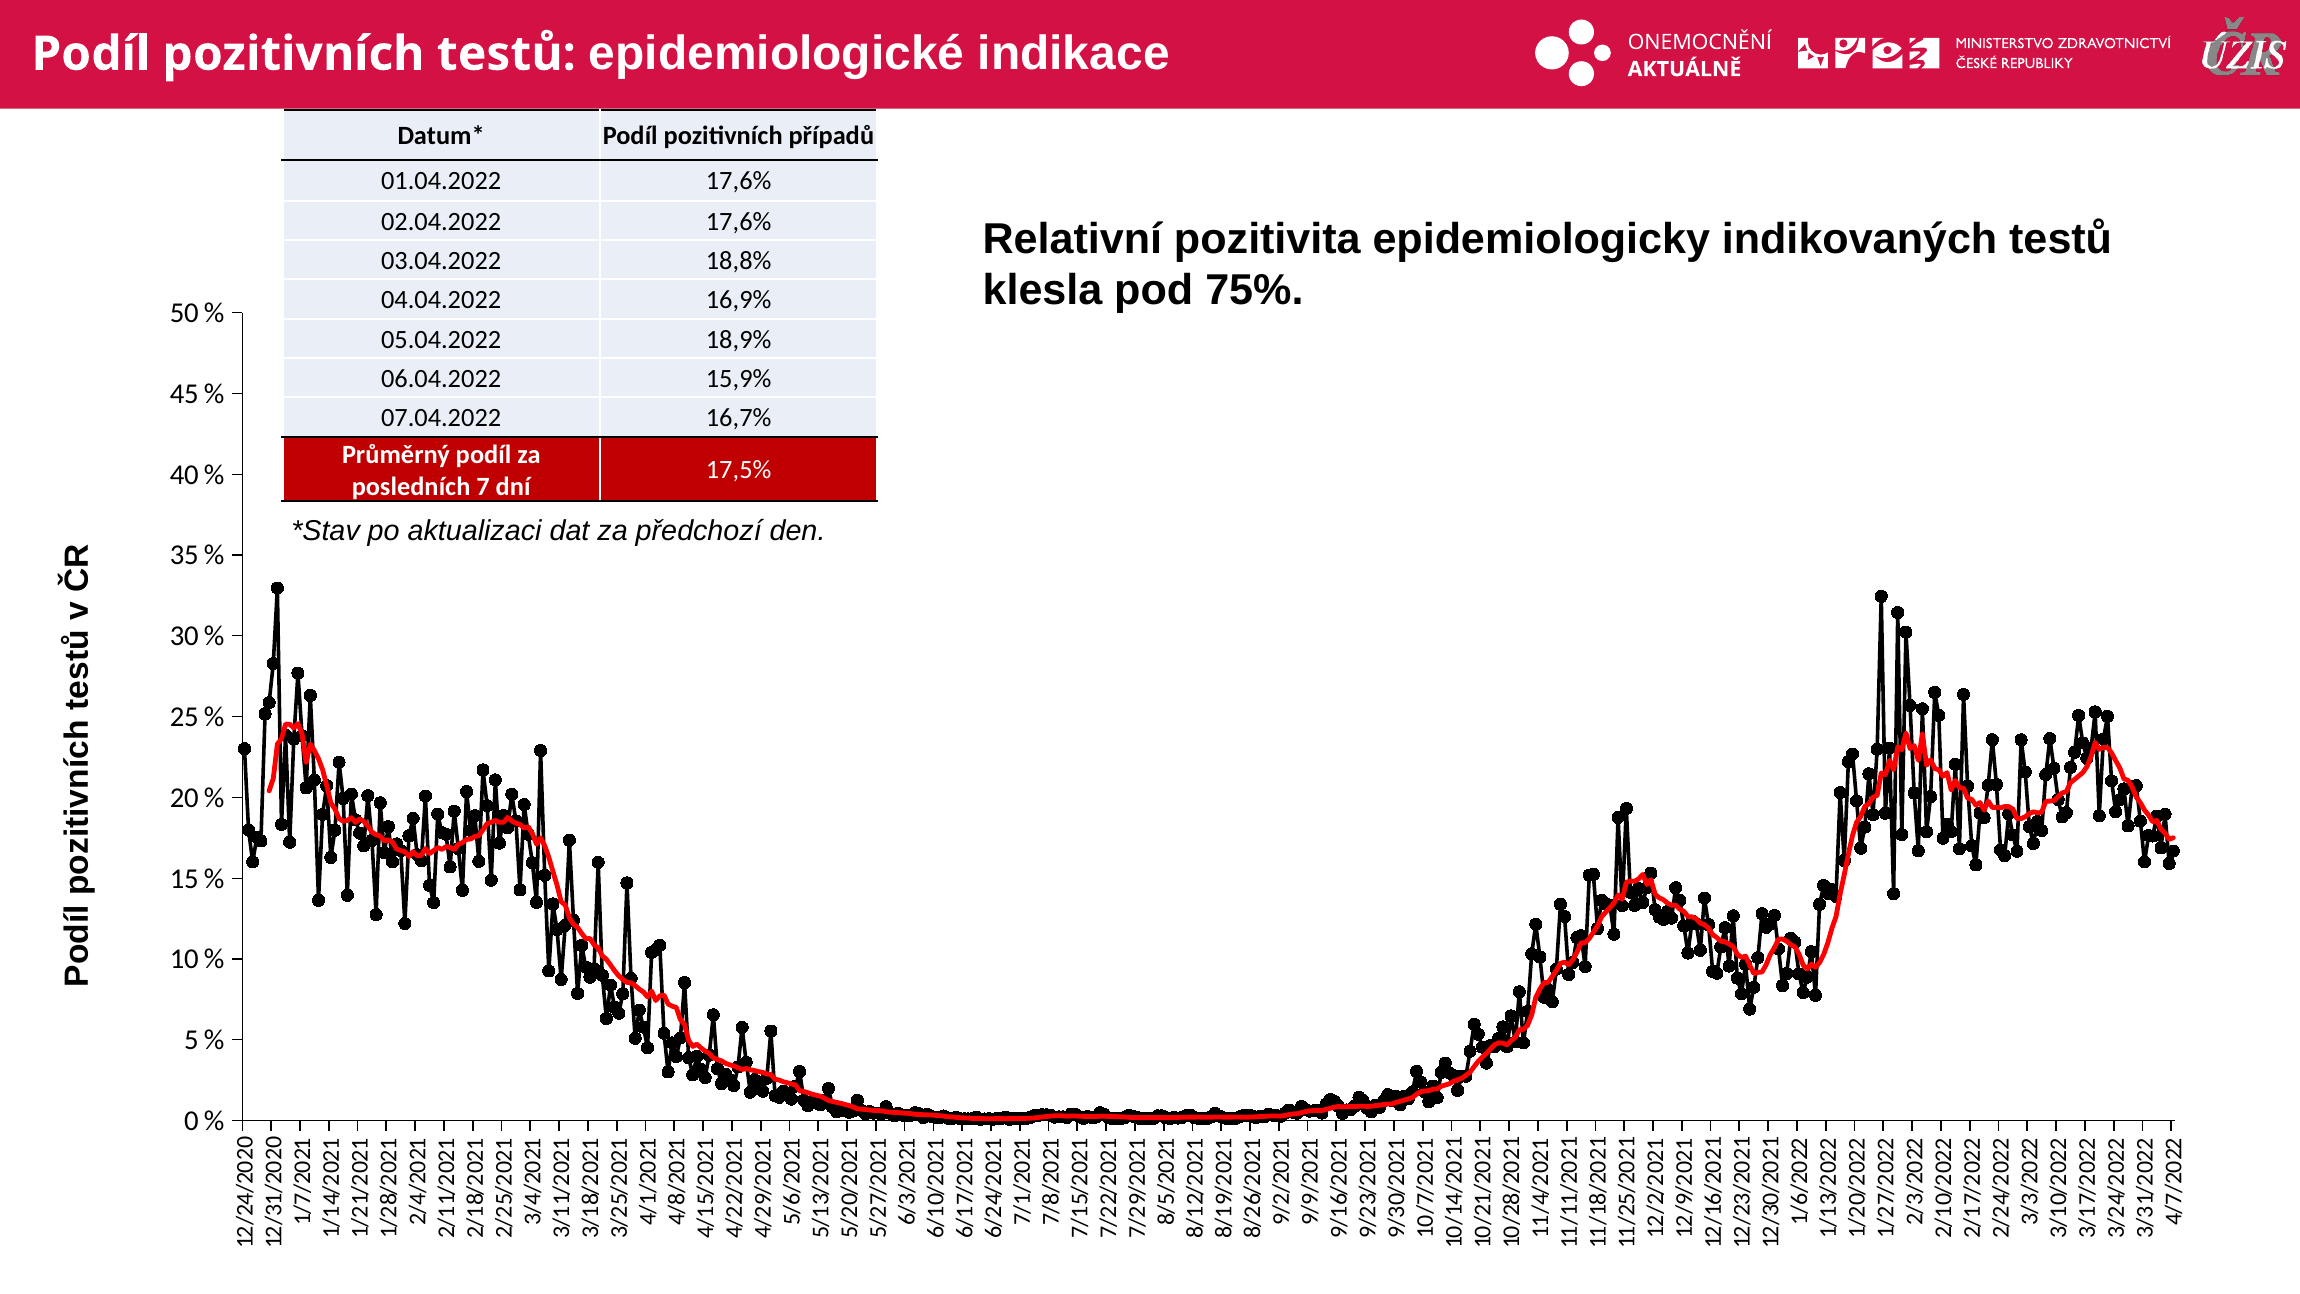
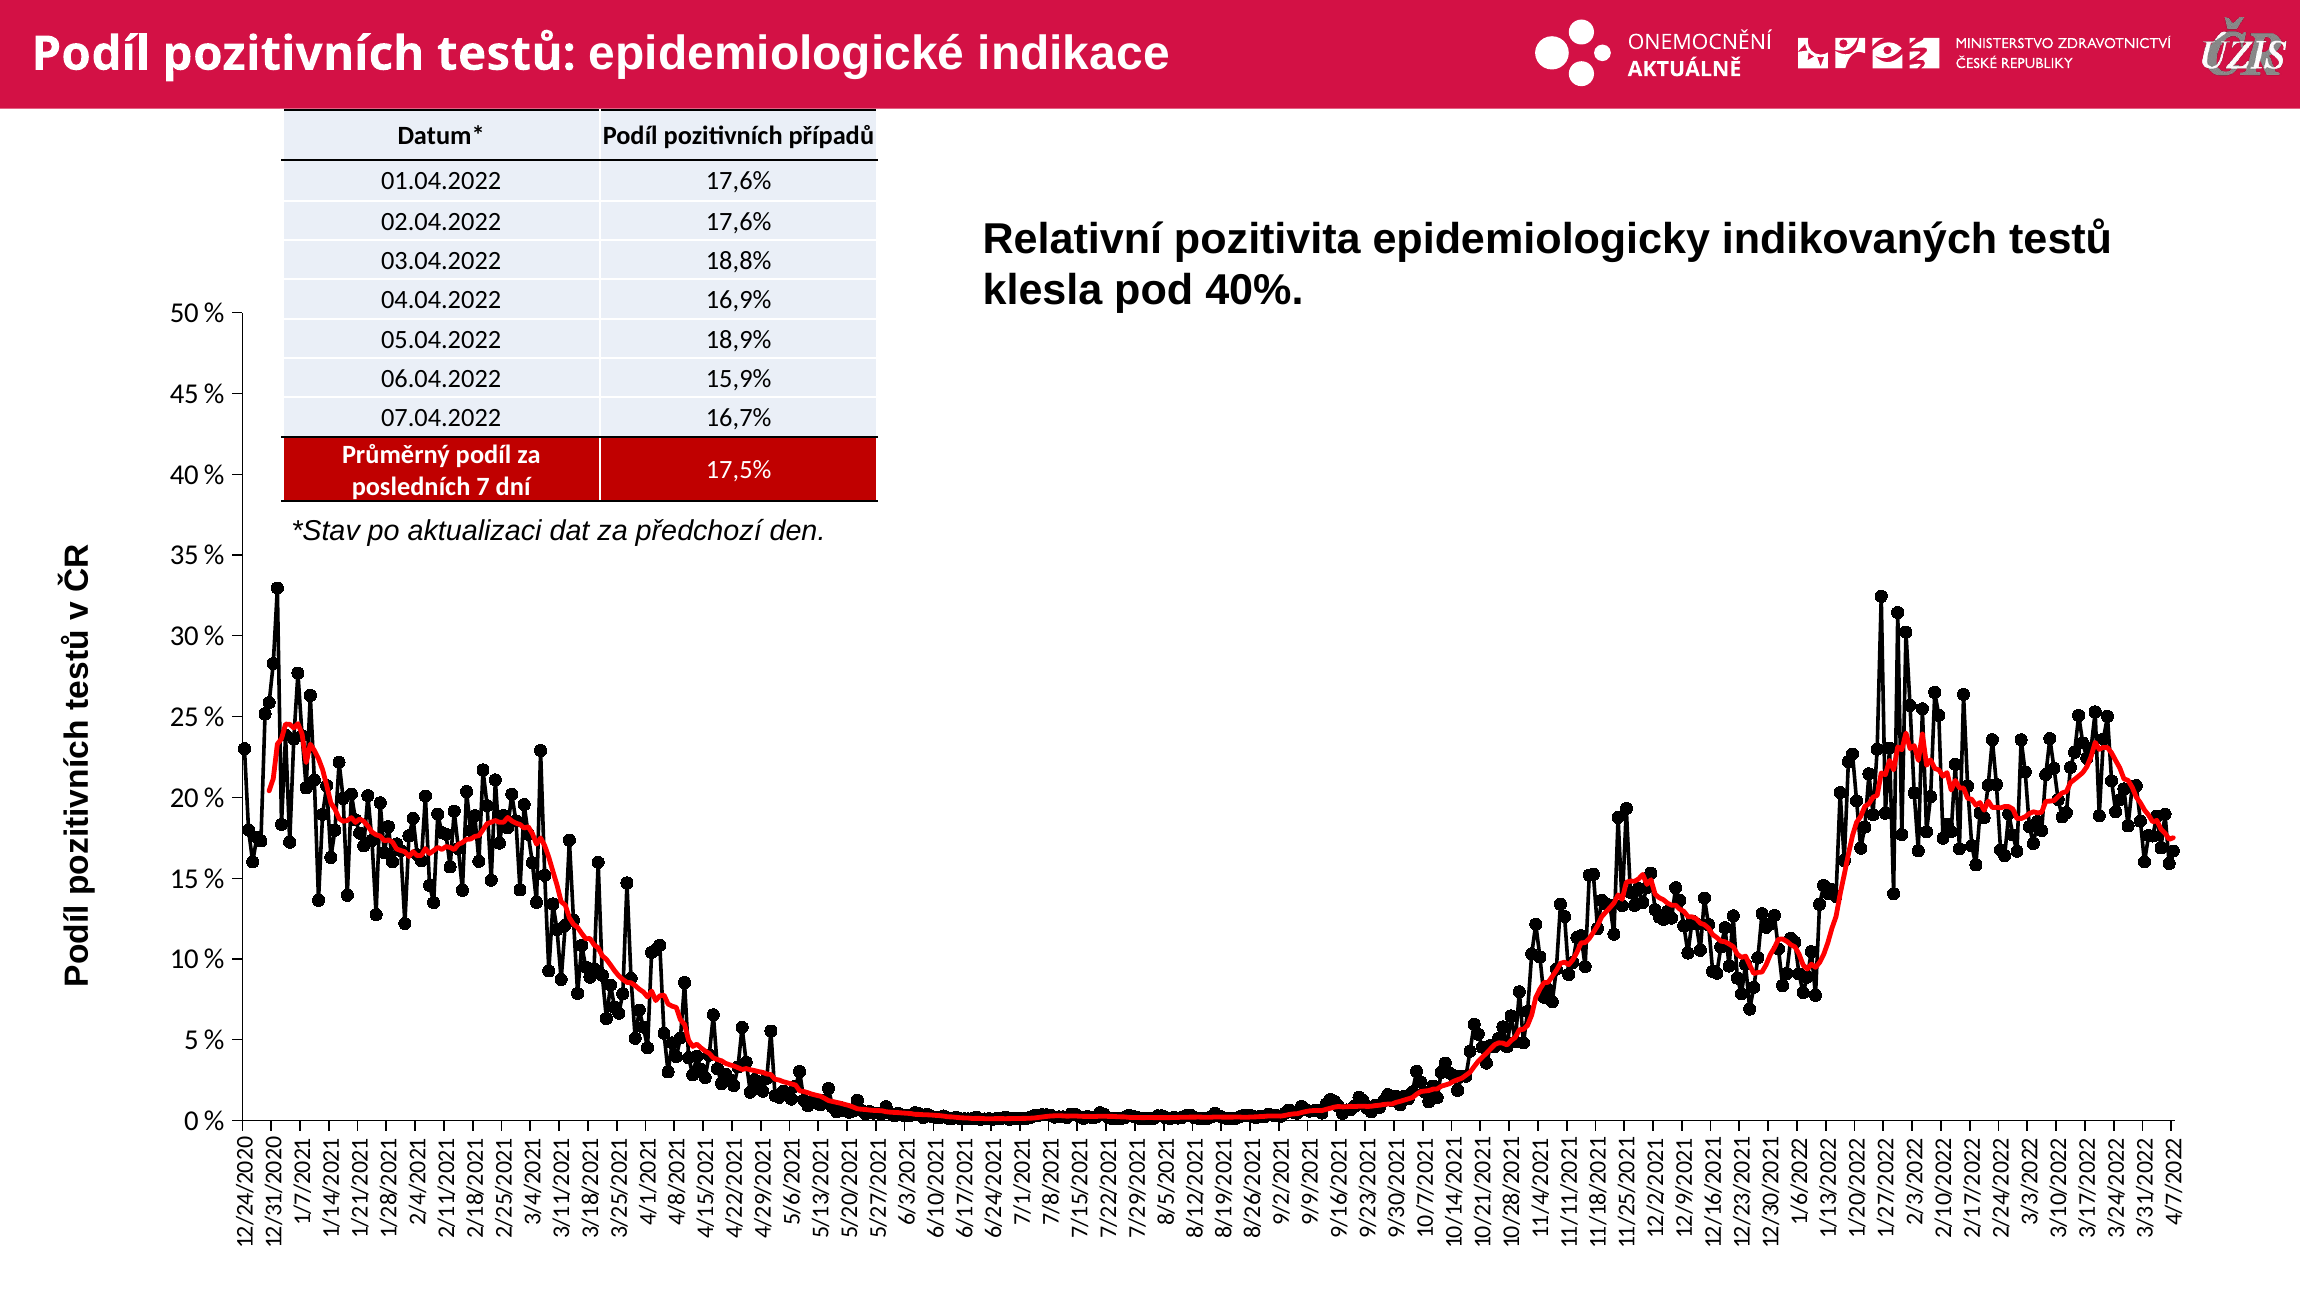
75%: 75% -> 40%
